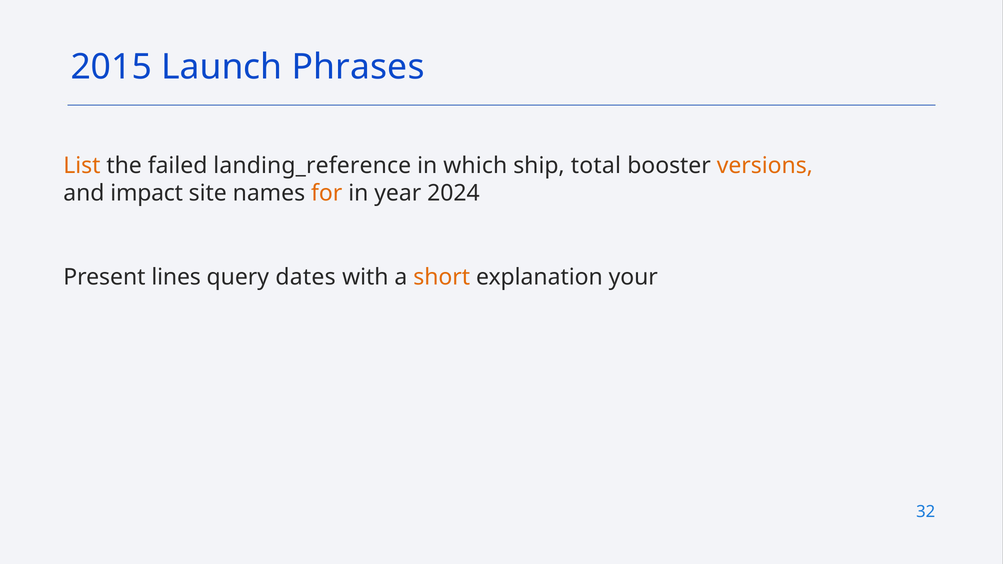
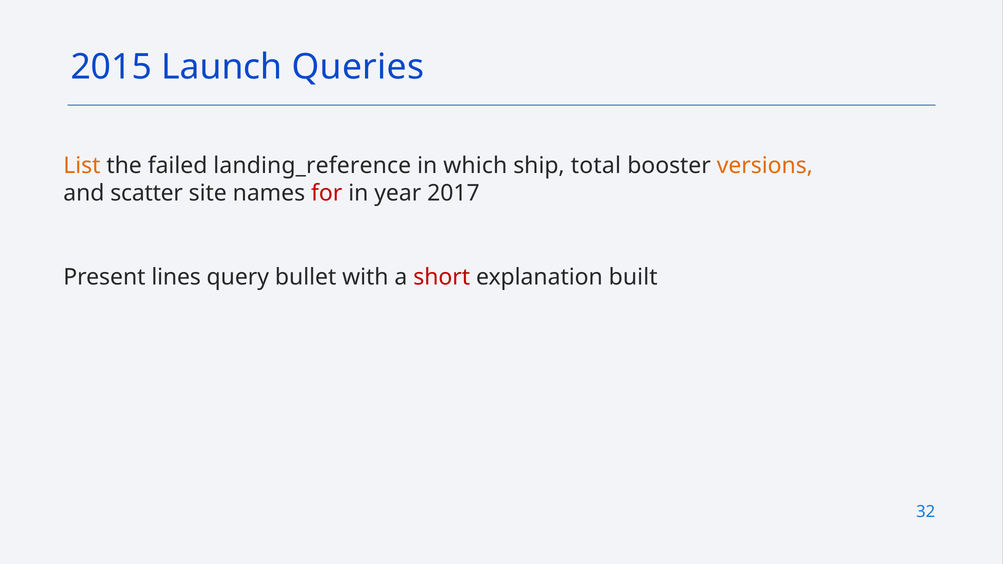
Phrases: Phrases -> Queries
impact: impact -> scatter
for colour: orange -> red
2024: 2024 -> 2017
dates: dates -> bullet
short colour: orange -> red
your: your -> built
